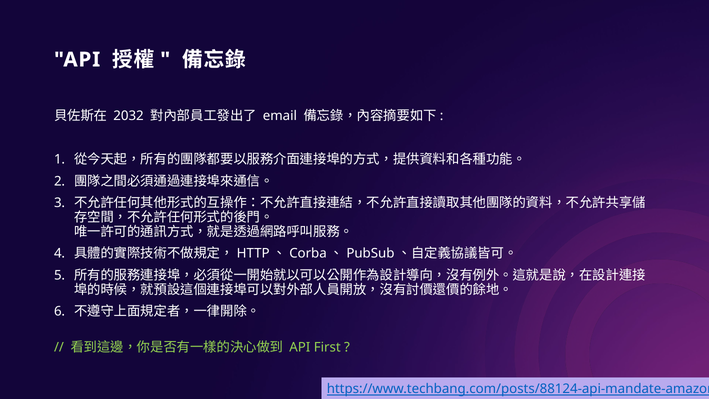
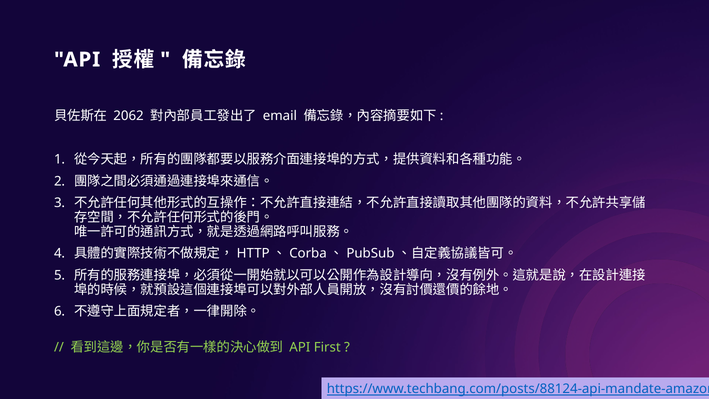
2032: 2032 -> 2062
